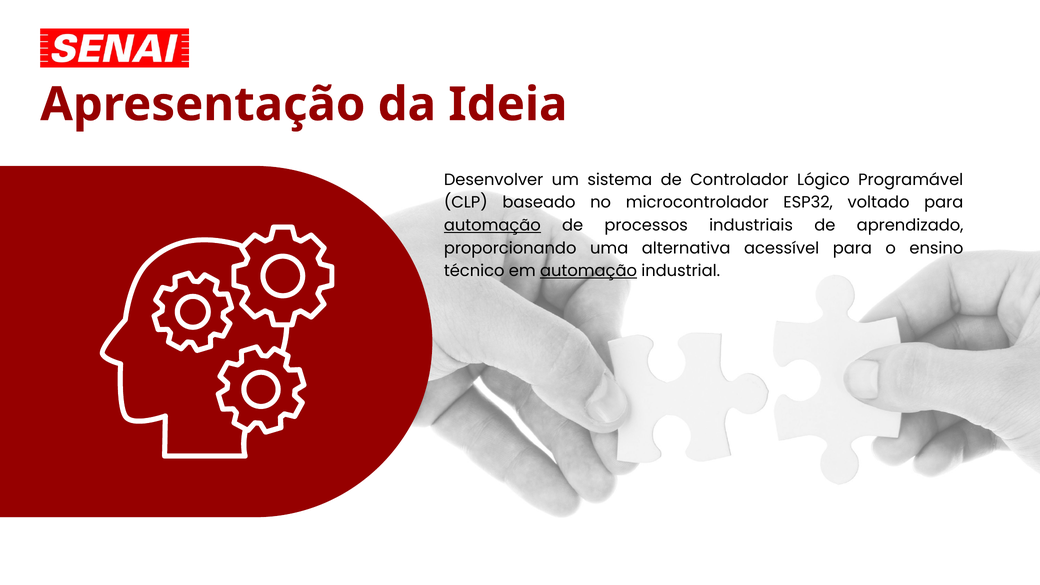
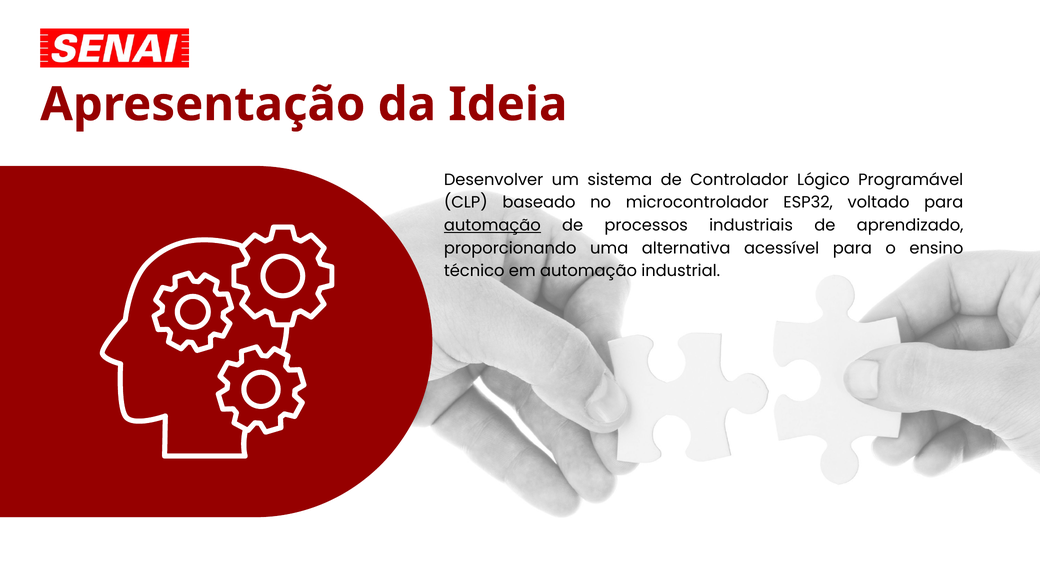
automação at (588, 271) underline: present -> none
